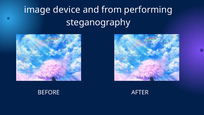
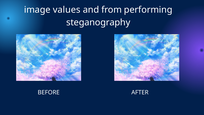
device: device -> values
